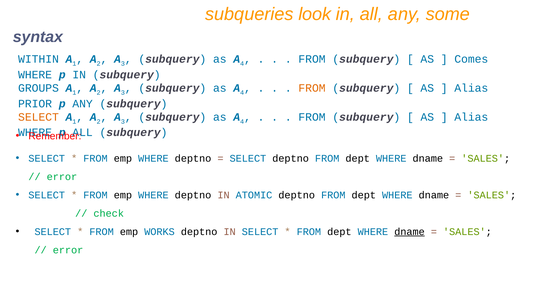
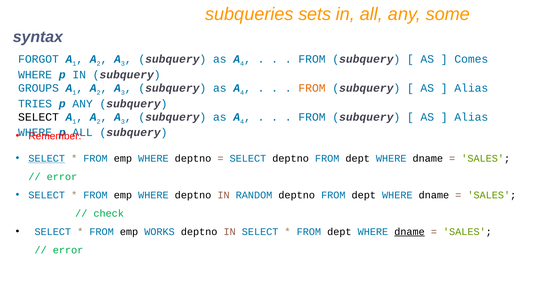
look: look -> sets
WITHIN: WITHIN -> FORGOT
PRIOR: PRIOR -> TRIES
SELECT at (38, 117) colour: orange -> black
SELECT at (47, 158) underline: none -> present
ATOMIC: ATOMIC -> RANDOM
